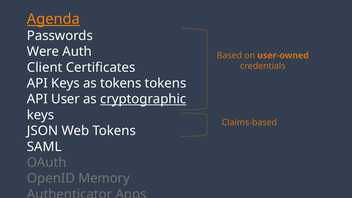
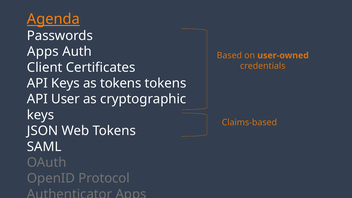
Were at (43, 52): Were -> Apps
cryptographic underline: present -> none
Memory: Memory -> Protocol
